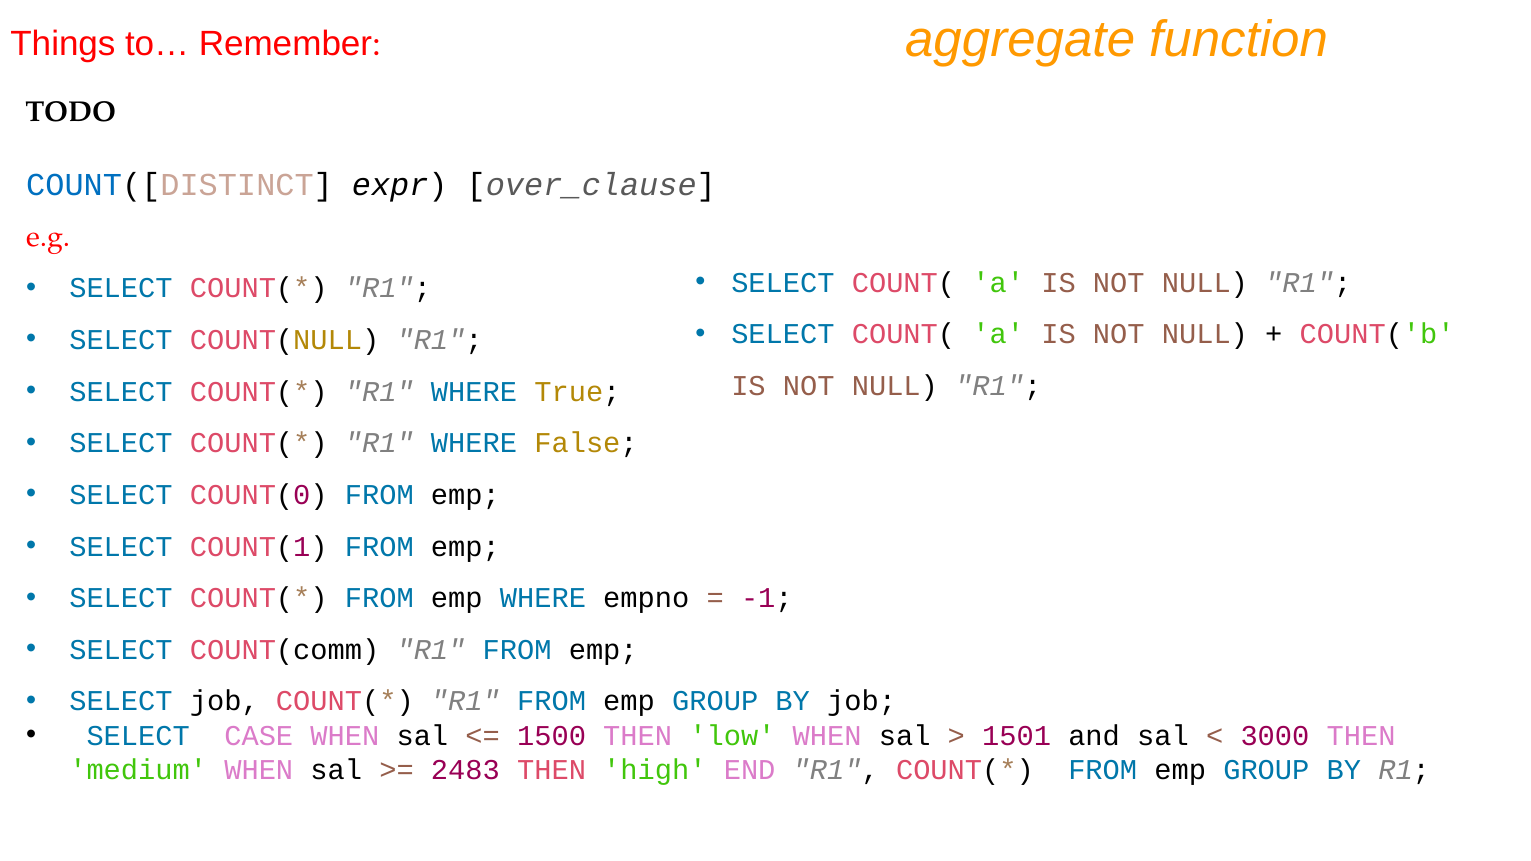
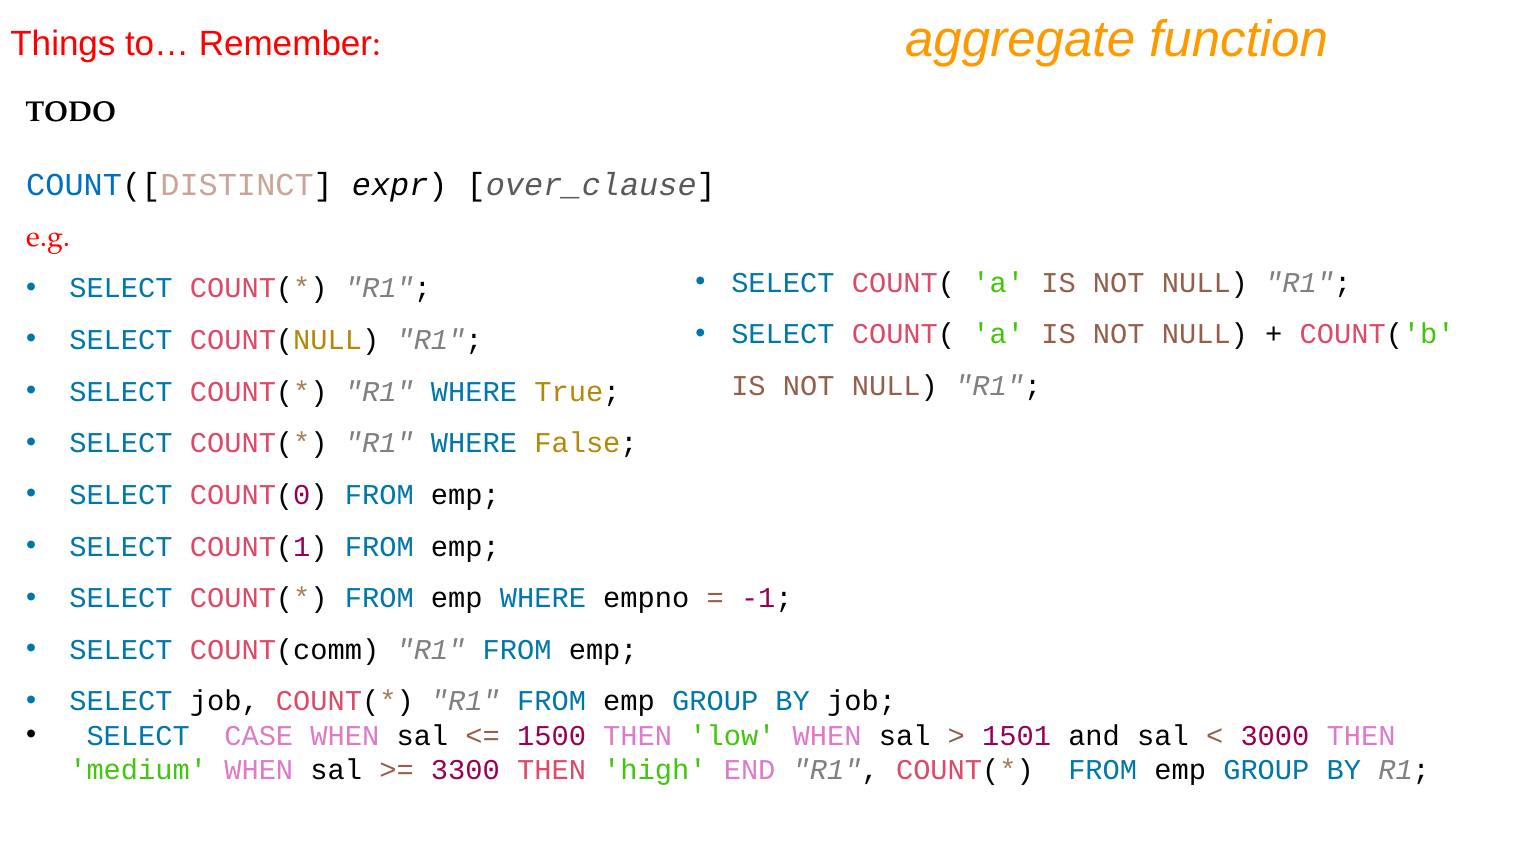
2483: 2483 -> 3300
